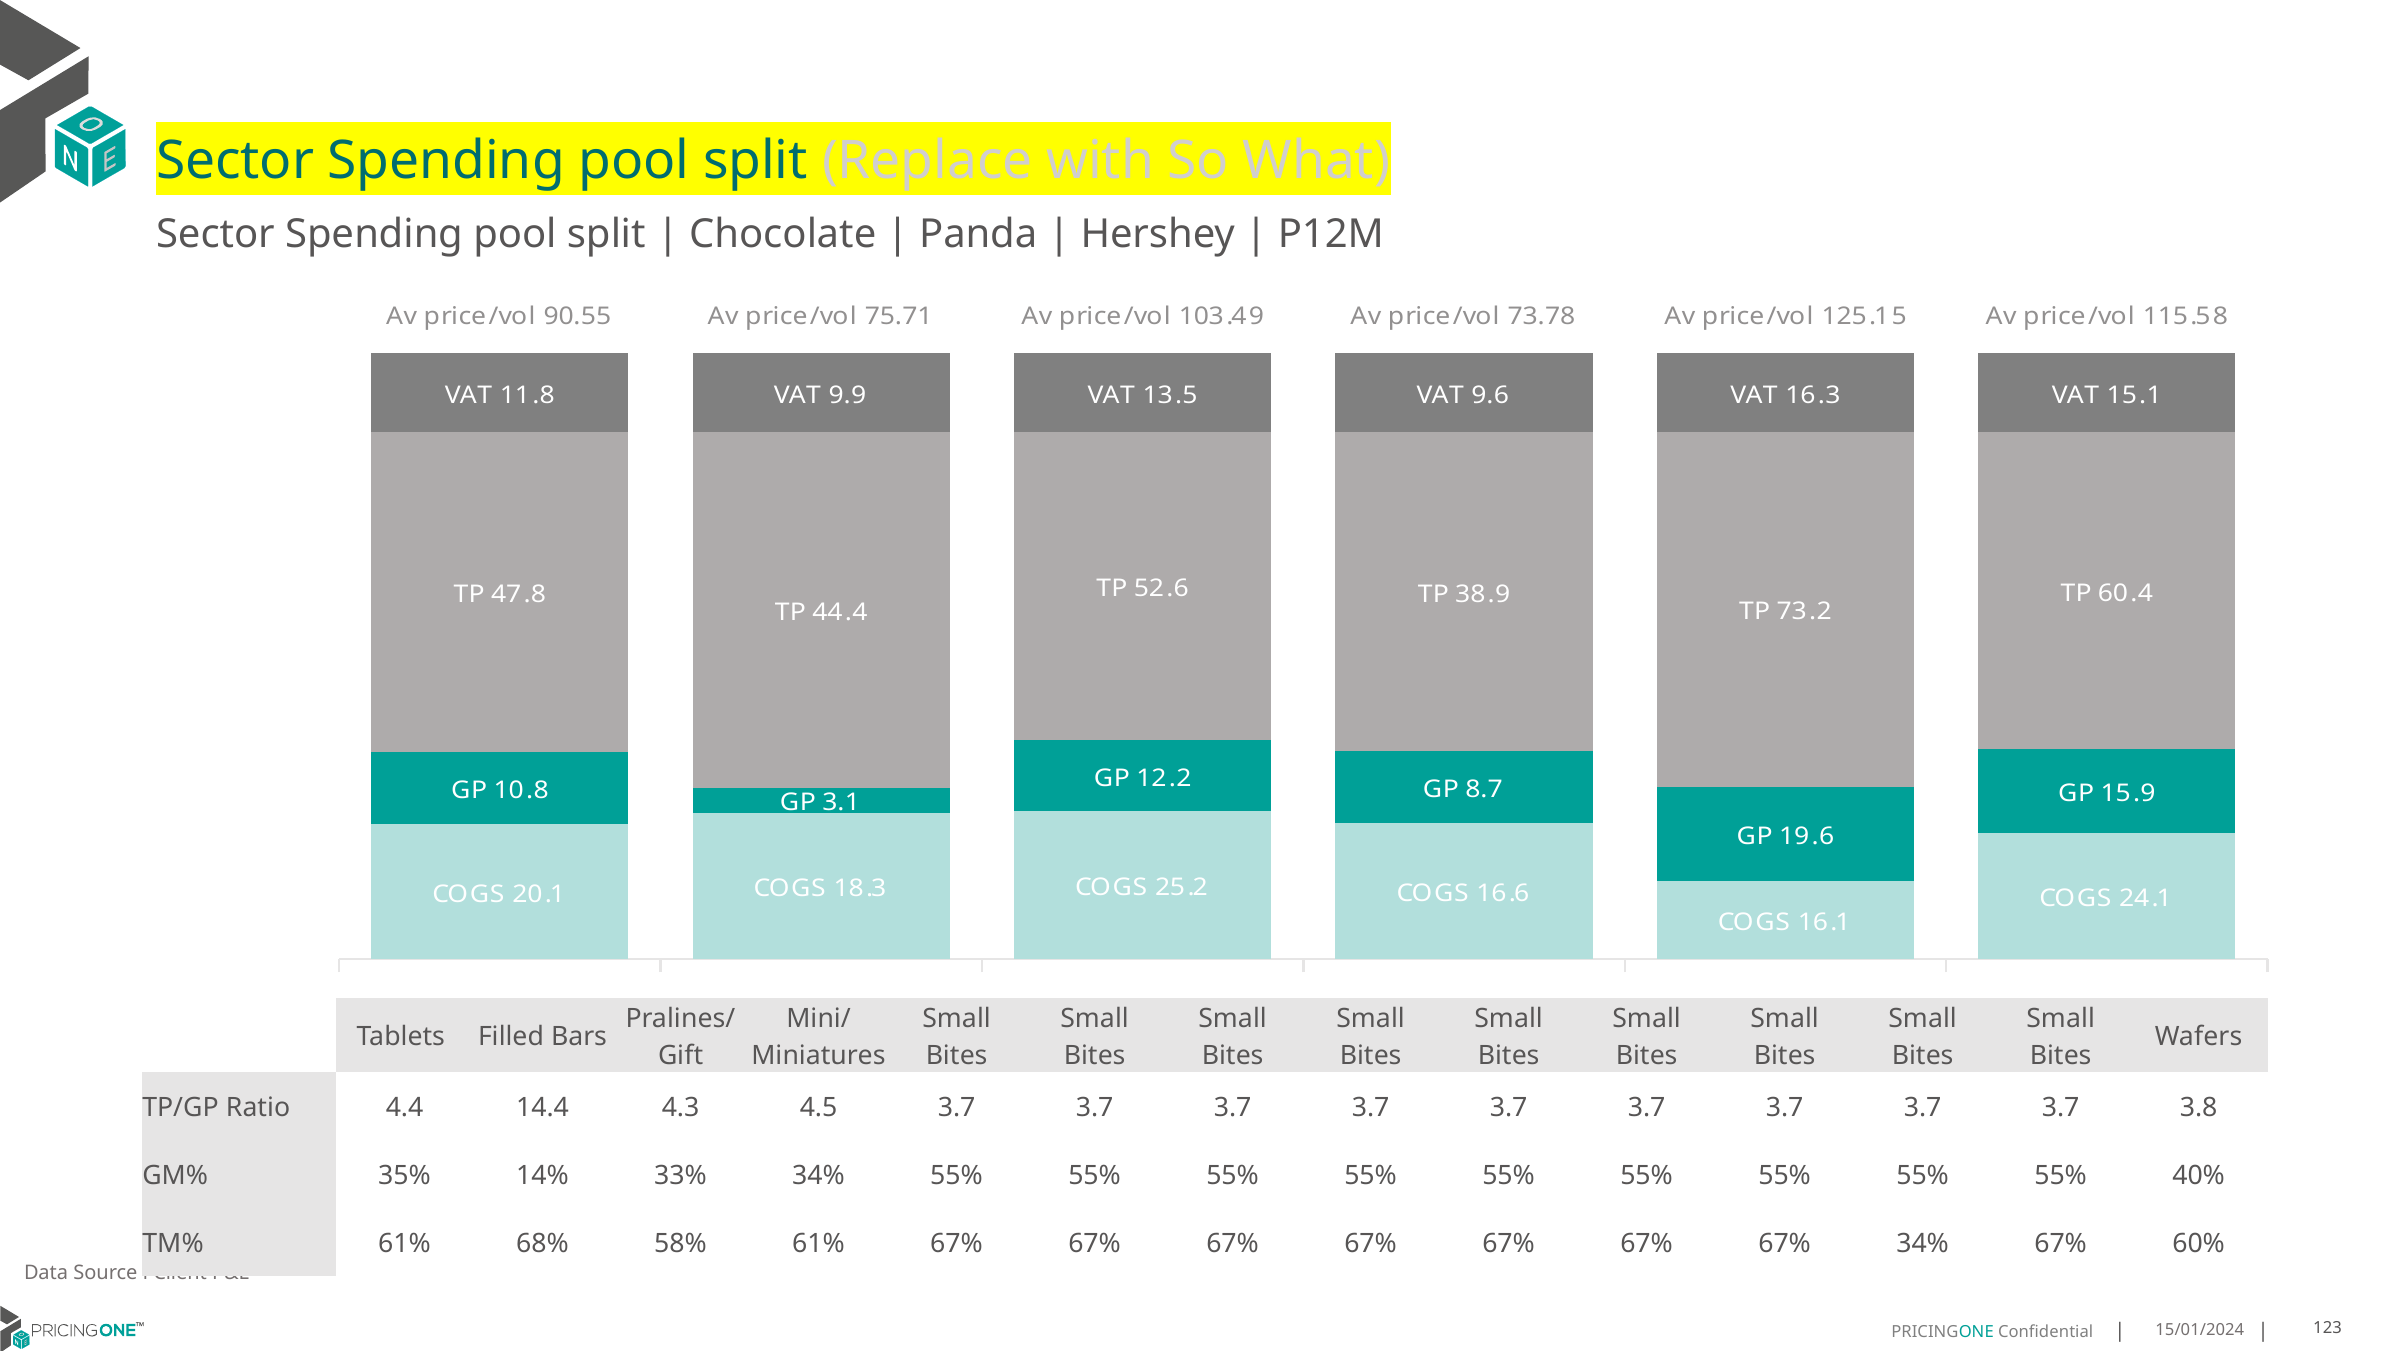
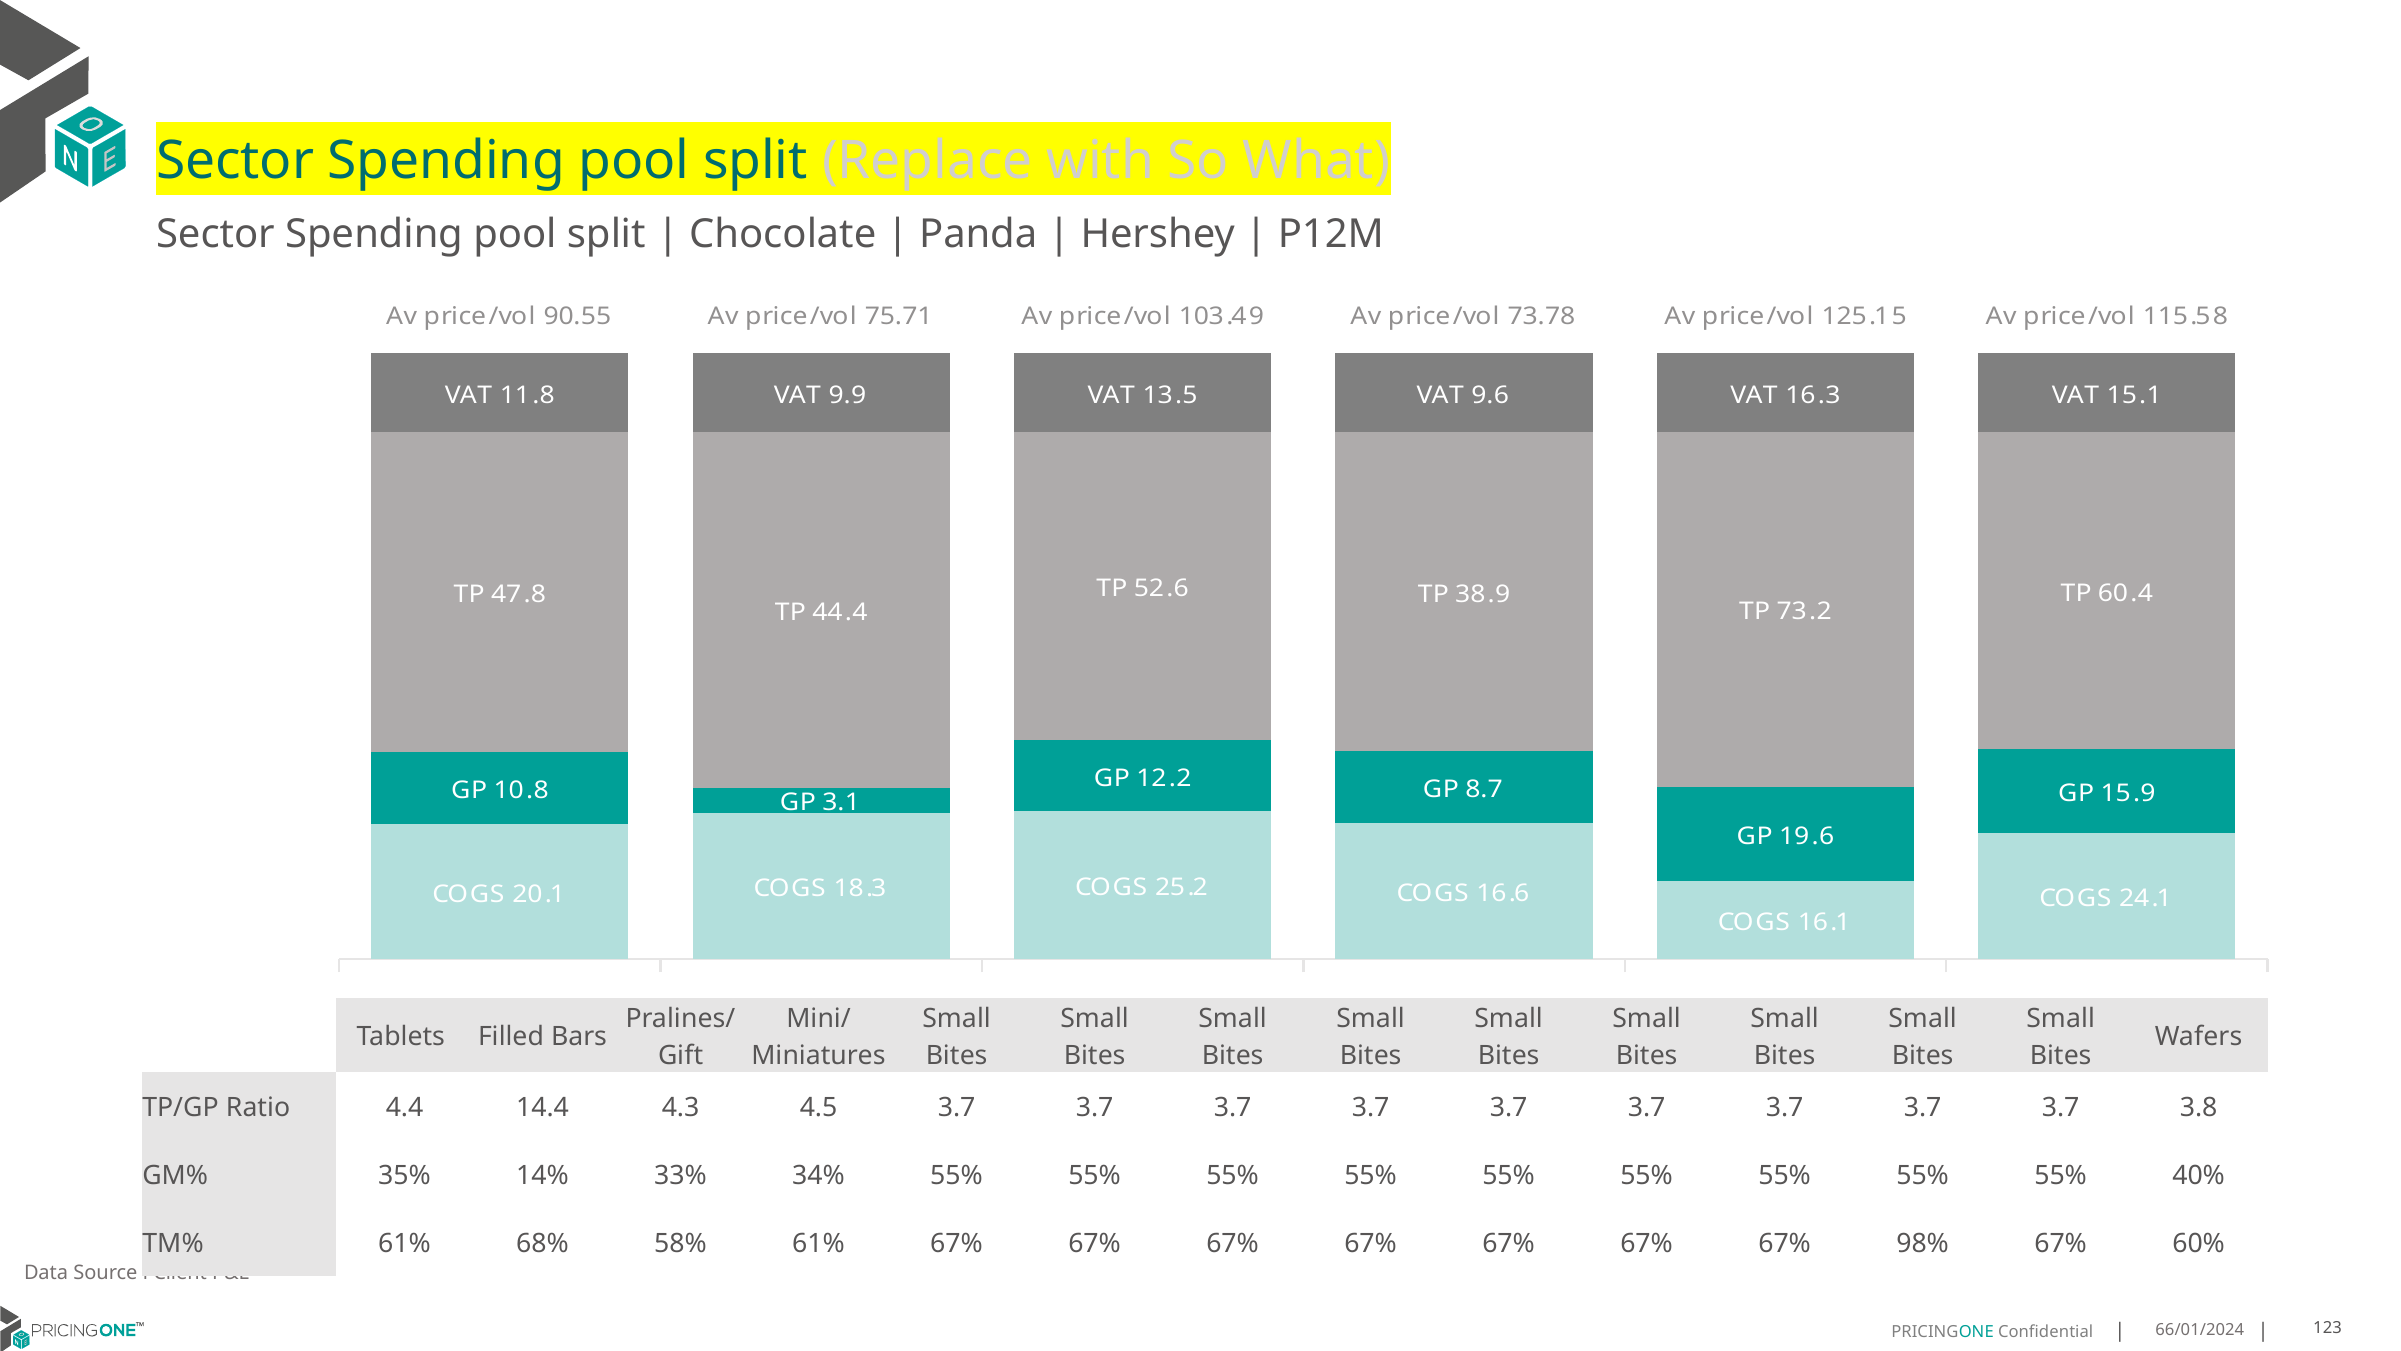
67% 34%: 34% -> 98%
15/01/2024: 15/01/2024 -> 66/01/2024
